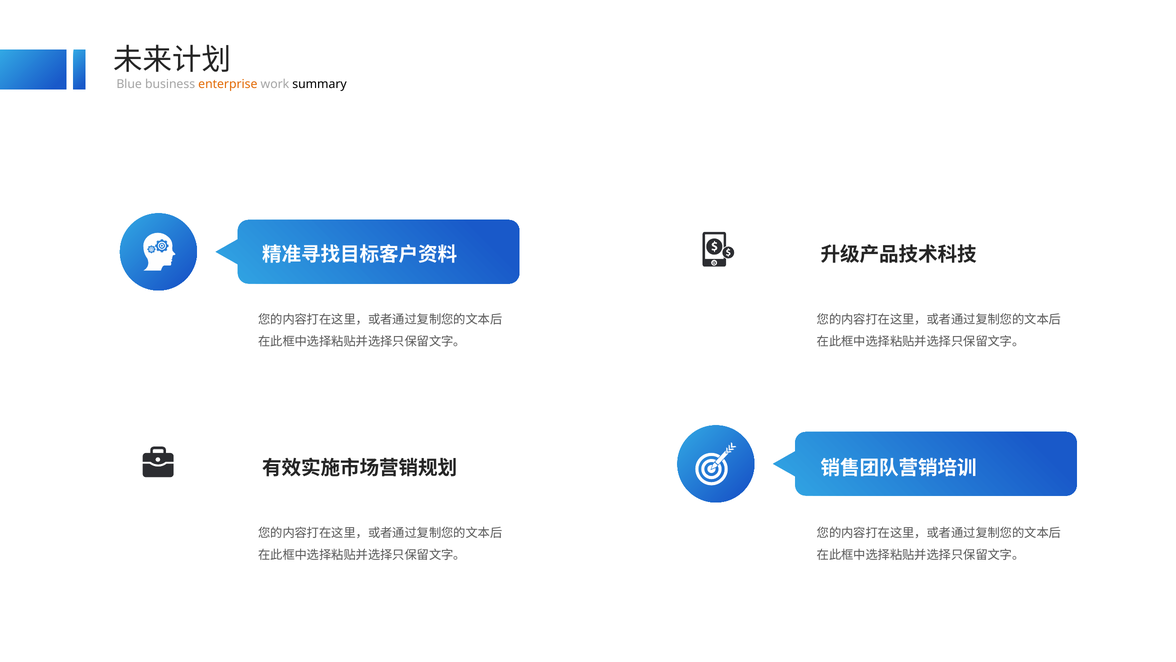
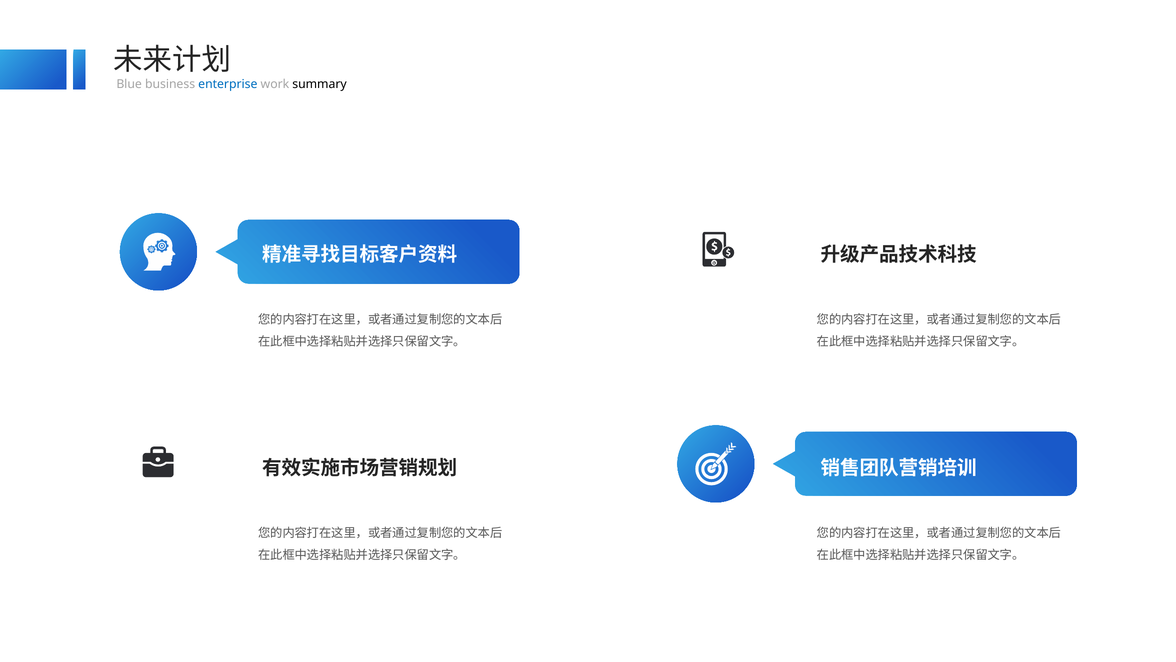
enterprise colour: orange -> blue
